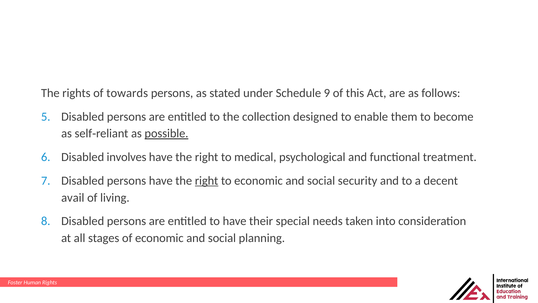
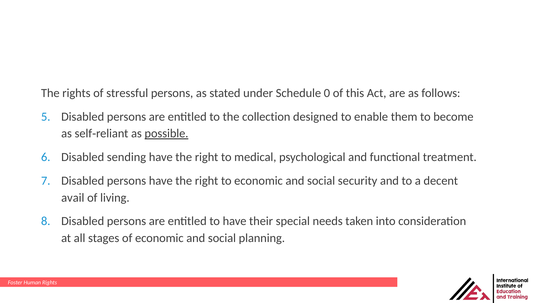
towards: towards -> stressful
9: 9 -> 0
involves: involves -> sending
right at (207, 181) underline: present -> none
